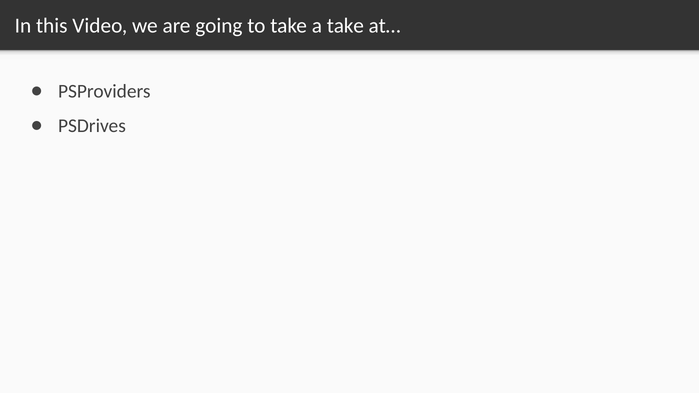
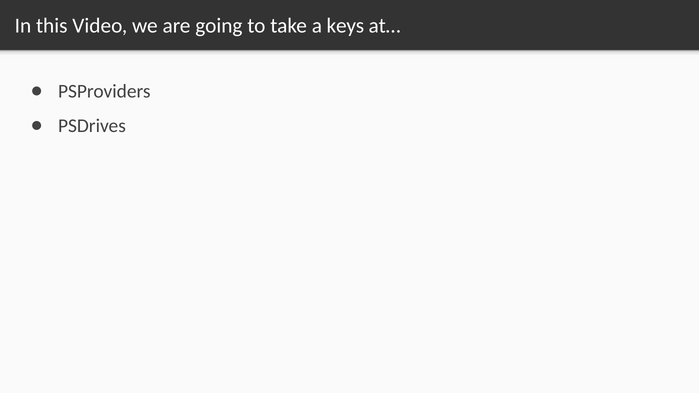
a take: take -> keys
